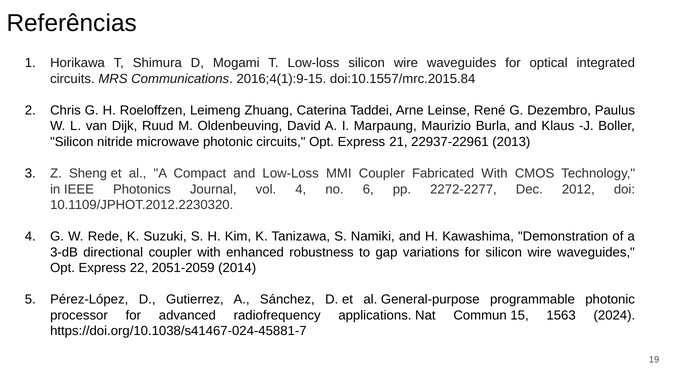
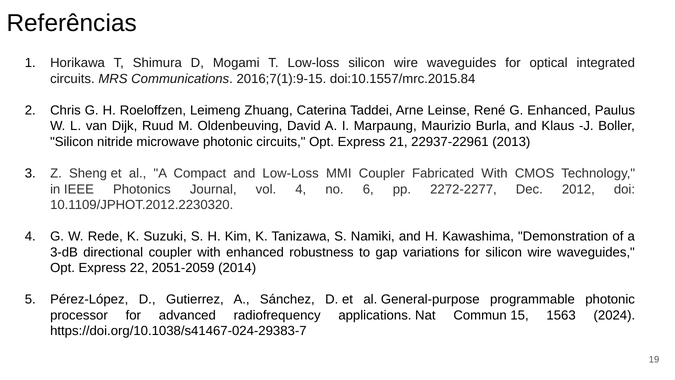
2016;4(1):9-15: 2016;4(1):9-15 -> 2016;7(1):9-15
G Dezembro: Dezembro -> Enhanced
https://doi.org/10.1038/s41467-024-45881-7: https://doi.org/10.1038/s41467-024-45881-7 -> https://doi.org/10.1038/s41467-024-29383-7
